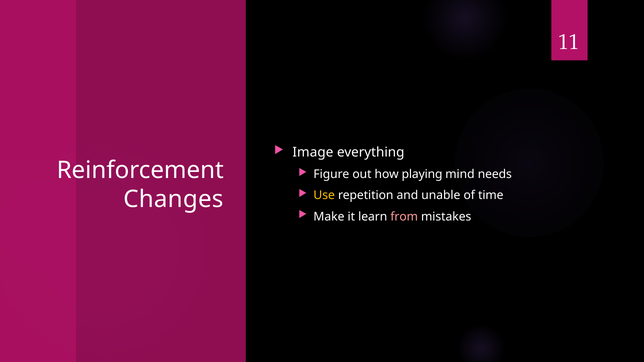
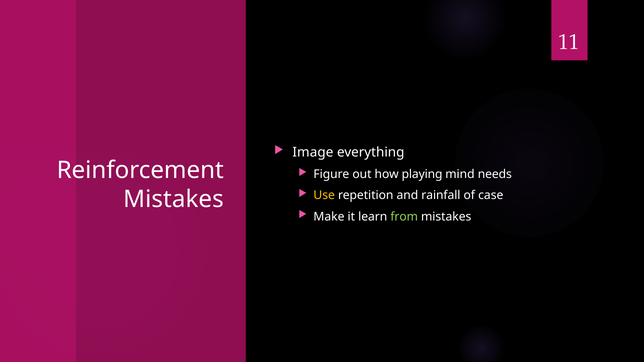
unable: unable -> rainfall
time: time -> case
Changes at (173, 199): Changes -> Mistakes
from colour: pink -> light green
